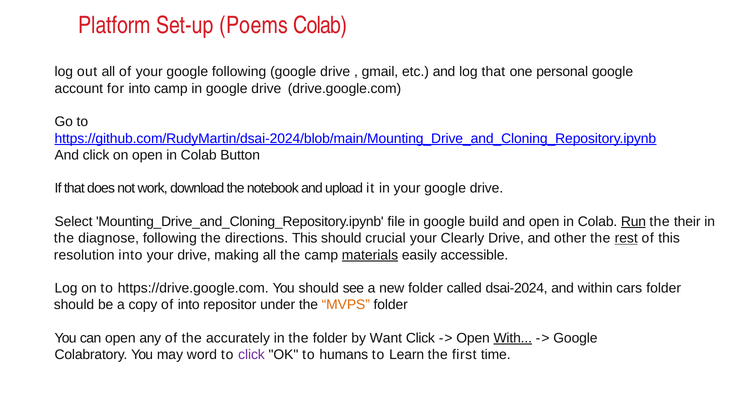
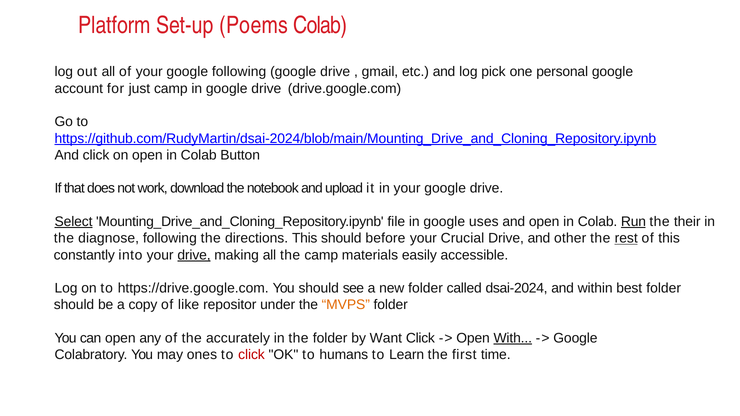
log that: that -> pick
for into: into -> just
Select underline: none -> present
build: build -> uses
crucial: crucial -> before
Clearly: Clearly -> Crucial
resolution: resolution -> constantly
drive at (194, 255) underline: none -> present
materials underline: present -> none
cars: cars -> best
of into: into -> like
word: word -> ones
click at (251, 355) colour: purple -> red
